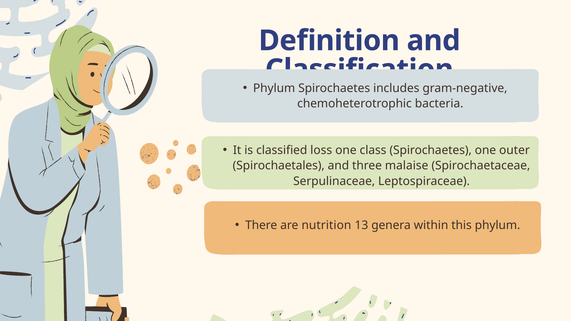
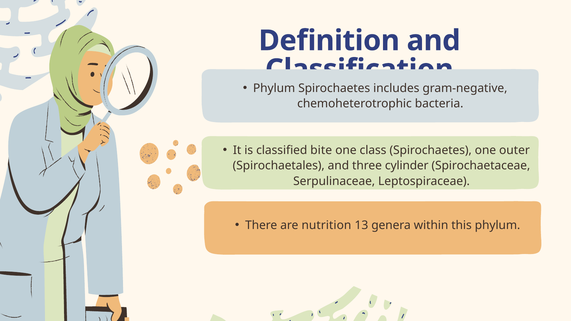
loss: loss -> bite
malaise: malaise -> cylinder
